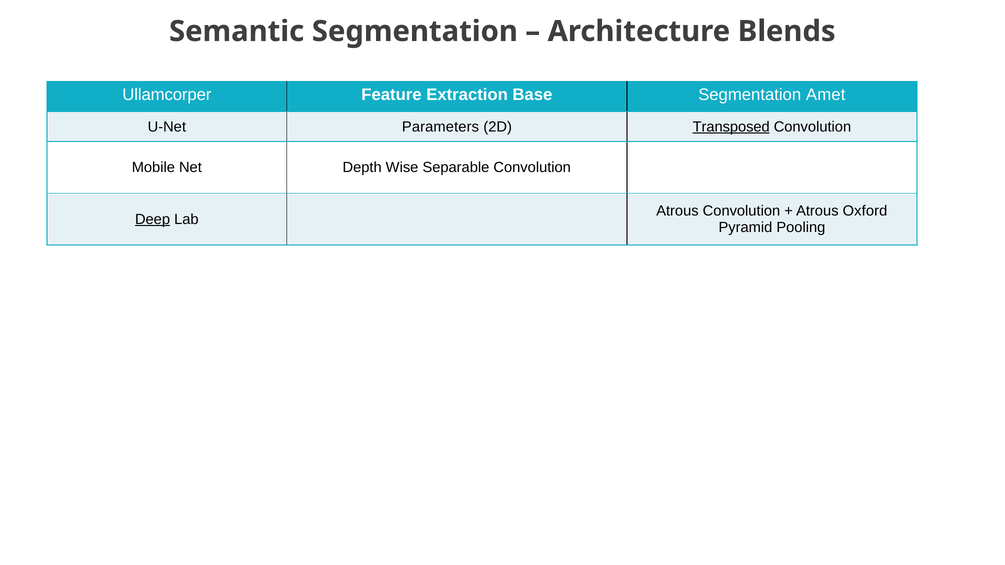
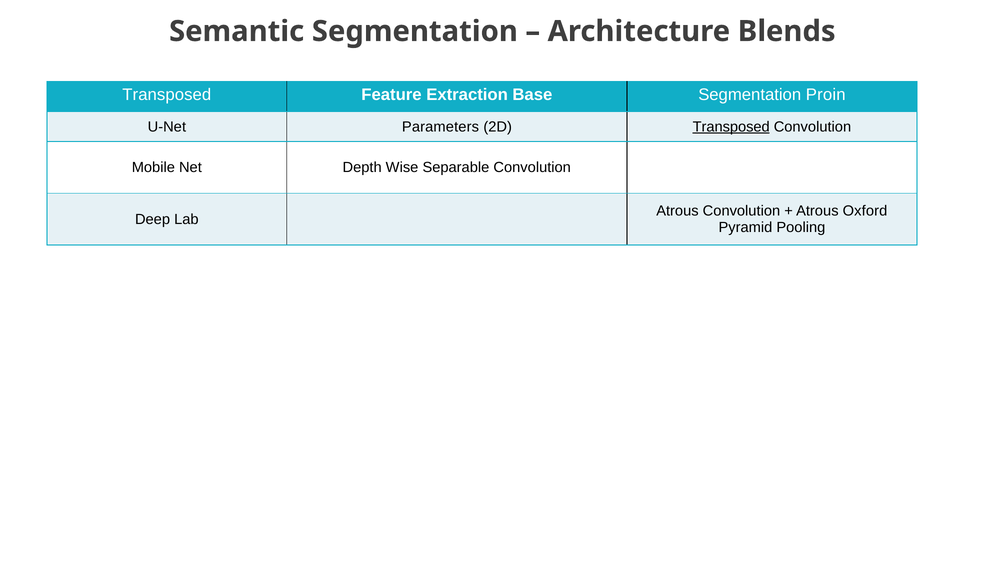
Ullamcorper at (167, 95): Ullamcorper -> Transposed
Amet: Amet -> Proin
Deep underline: present -> none
